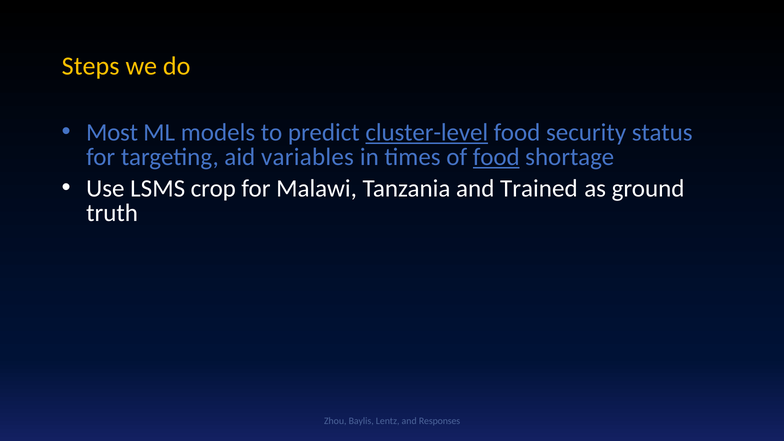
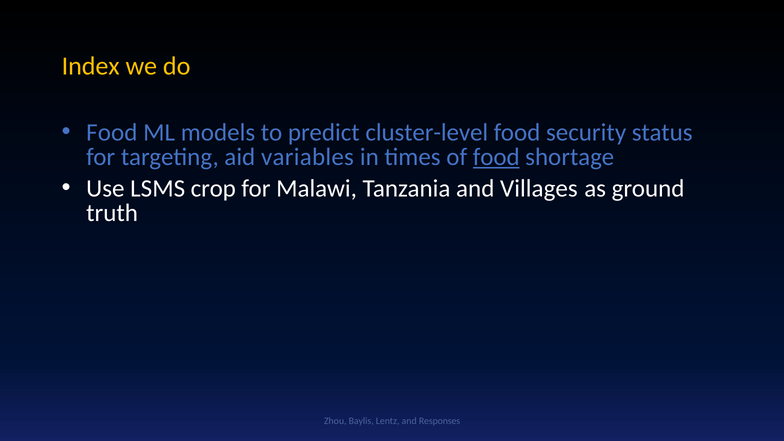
Steps: Steps -> Index
Most at (112, 133): Most -> Food
cluster-level underline: present -> none
Trained: Trained -> Villages
